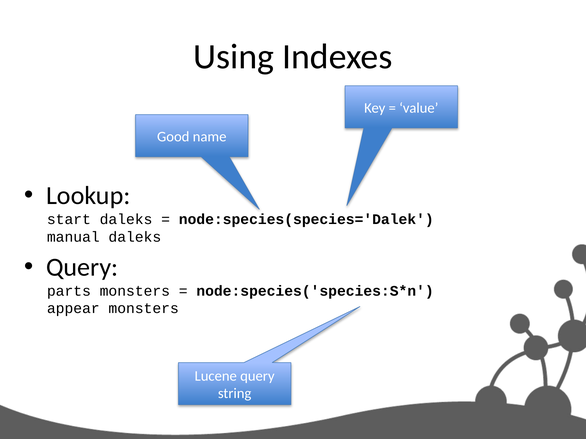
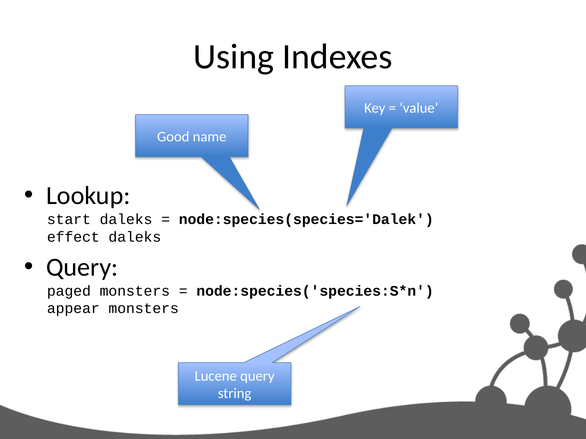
manual: manual -> effect
parts: parts -> paged
